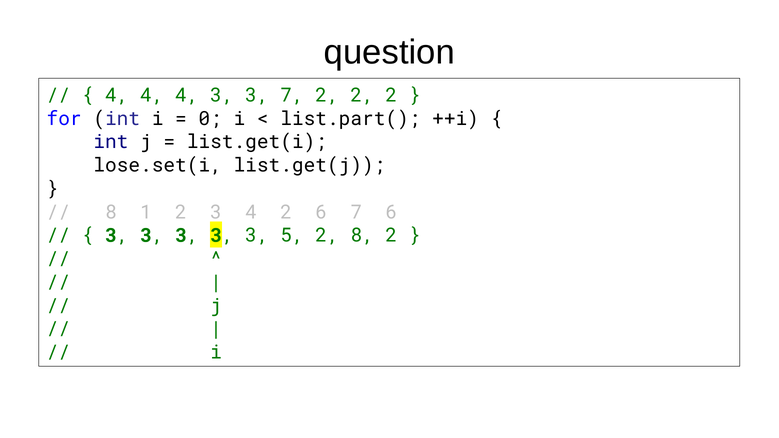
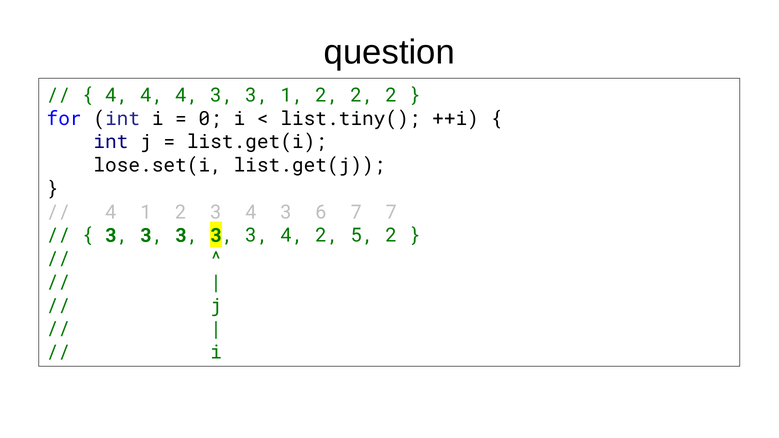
3 7: 7 -> 1
list.part(: list.part( -> list.tiny(
8 at (111, 212): 8 -> 4
2 at (286, 212): 2 -> 3
7 6: 6 -> 7
3 3 5: 5 -> 4
2 8: 8 -> 5
